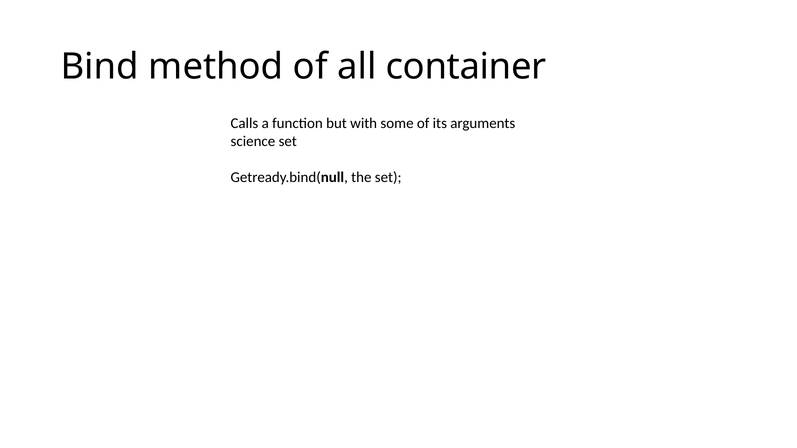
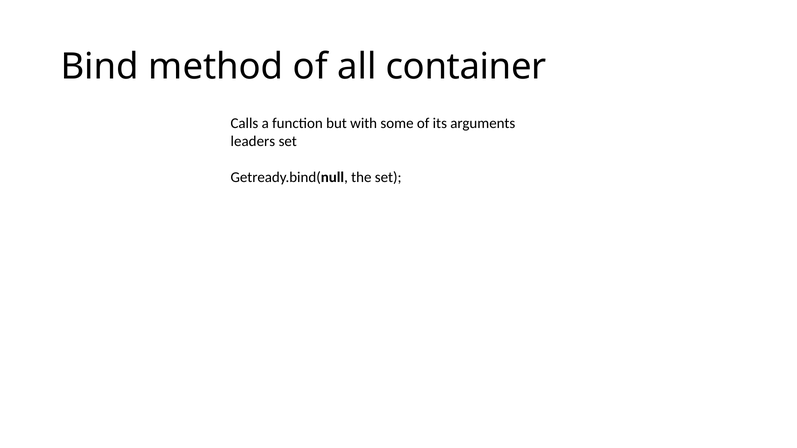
science: science -> leaders
